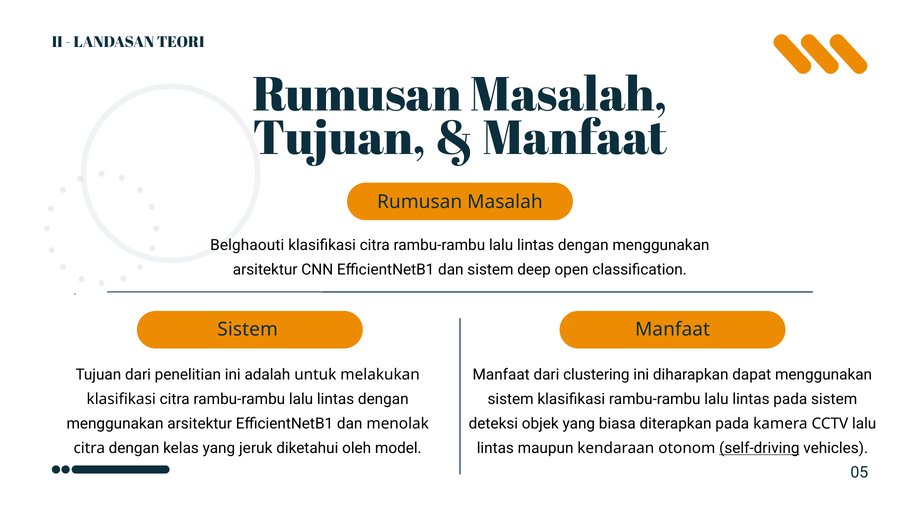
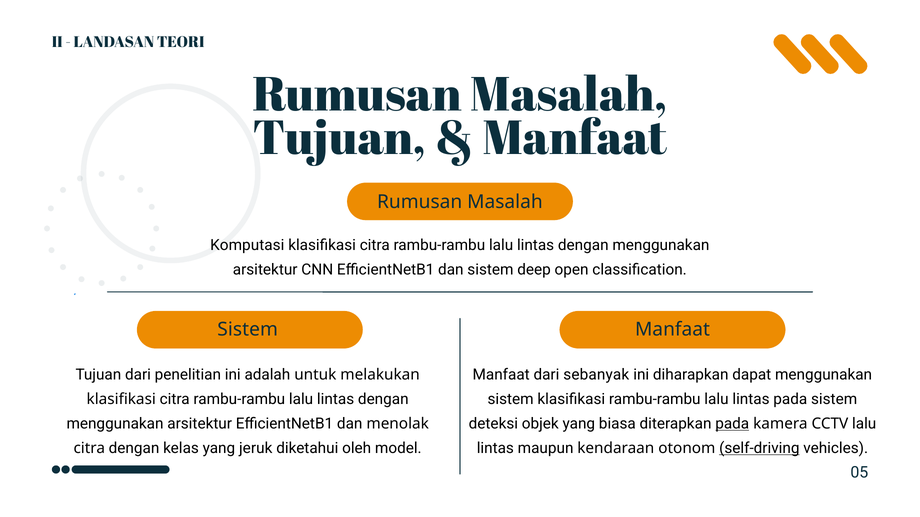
Belghaouti: Belghaouti -> Komputasi
clustering: clustering -> sebanyak
pada at (732, 424) underline: none -> present
